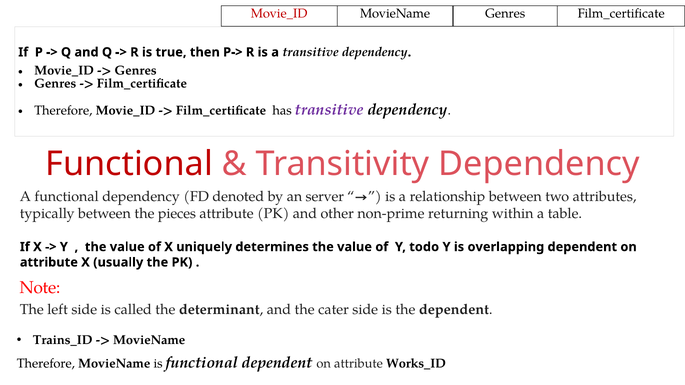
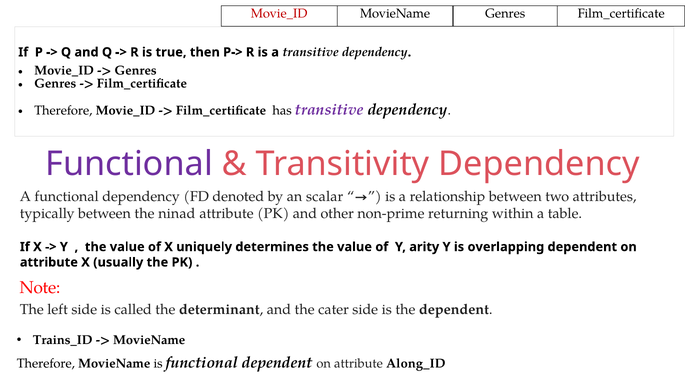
Functional at (129, 164) colour: red -> purple
server: server -> scalar
pieces: pieces -> ninad
todo: todo -> arity
Works_ID: Works_ID -> Along_ID
